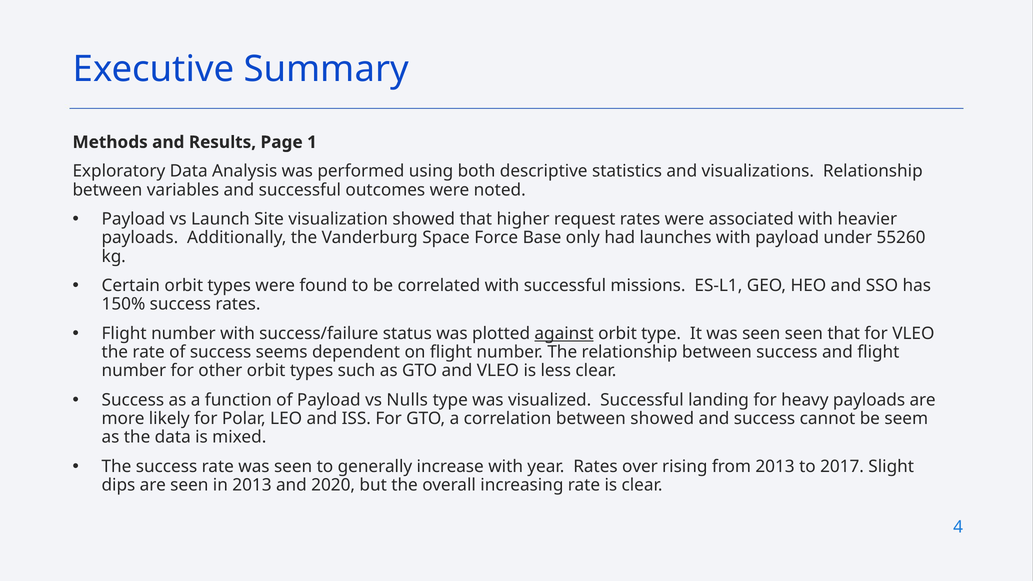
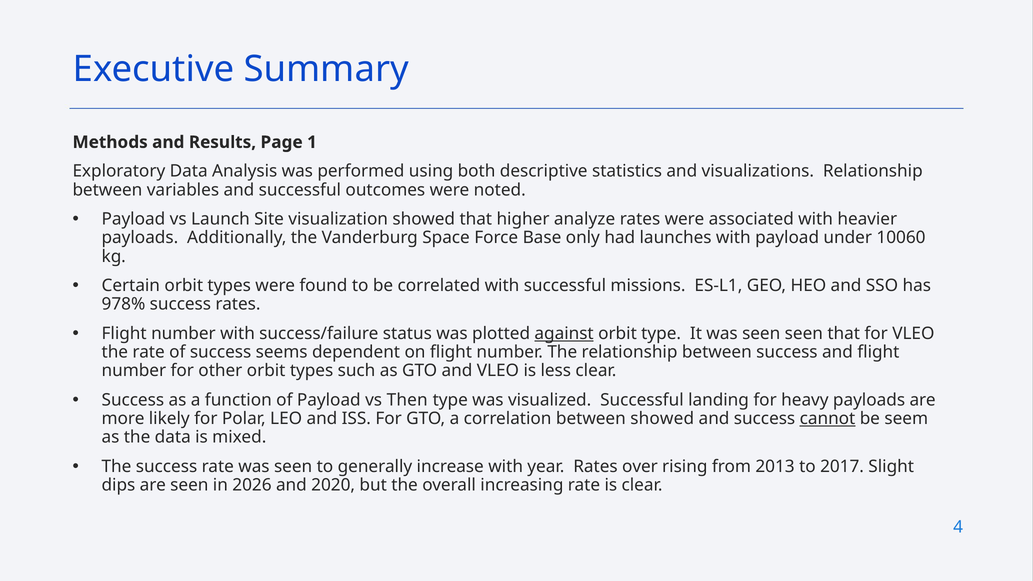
request: request -> analyze
55260: 55260 -> 10060
150%: 150% -> 978%
Nulls: Nulls -> Then
cannot underline: none -> present
in 2013: 2013 -> 2026
